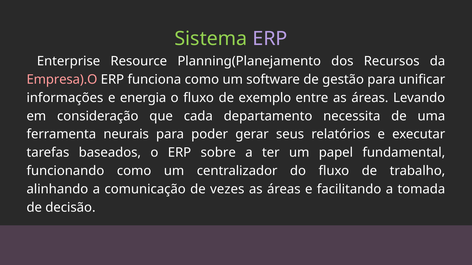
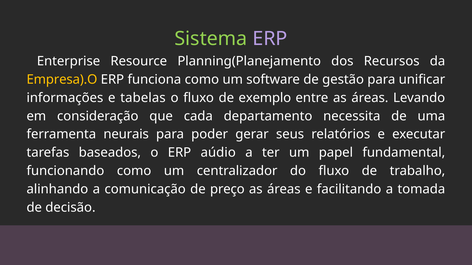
Empresa).O colour: pink -> yellow
energia: energia -> tabelas
sobre: sobre -> aúdio
vezes: vezes -> preço
